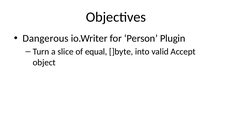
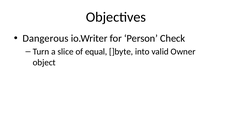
Plugin: Plugin -> Check
Accept: Accept -> Owner
